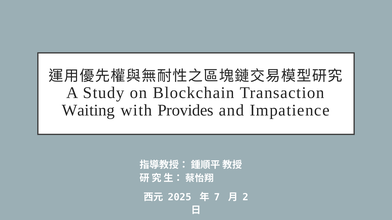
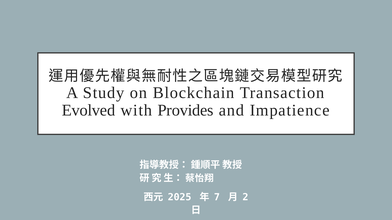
Waiting: Waiting -> Evolved
